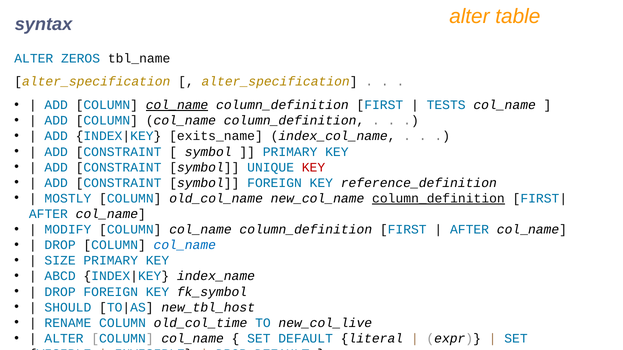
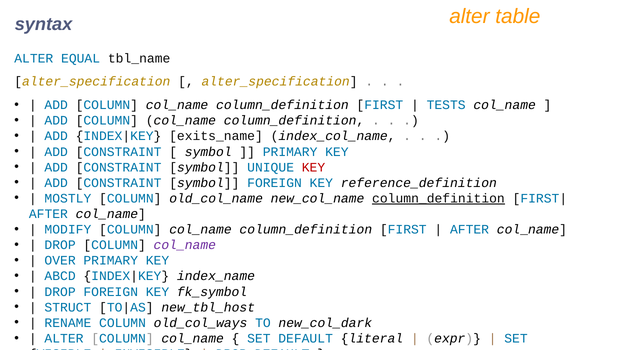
ZEROS: ZEROS -> EQUAL
col_name at (177, 105) underline: present -> none
col_name at (185, 245) colour: blue -> purple
SIZE: SIZE -> OVER
SHOULD: SHOULD -> STRUCT
old_col_time: old_col_time -> old_col_ways
new_col_live: new_col_live -> new_col_dark
